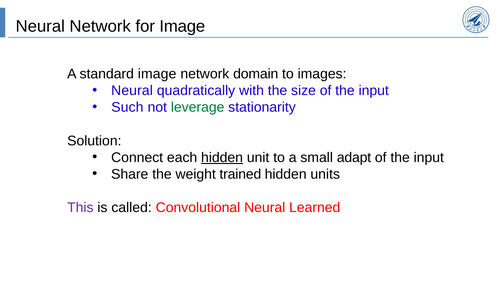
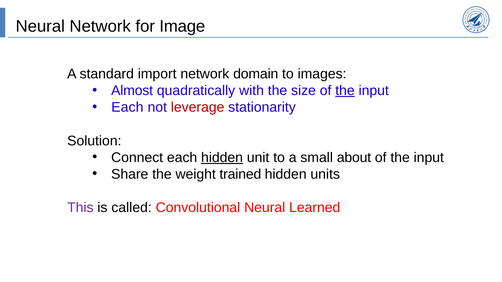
standard image: image -> import
Neural at (132, 91): Neural -> Almost
the at (345, 91) underline: none -> present
Such at (127, 107): Such -> Each
leverage colour: green -> red
adapt: adapt -> about
